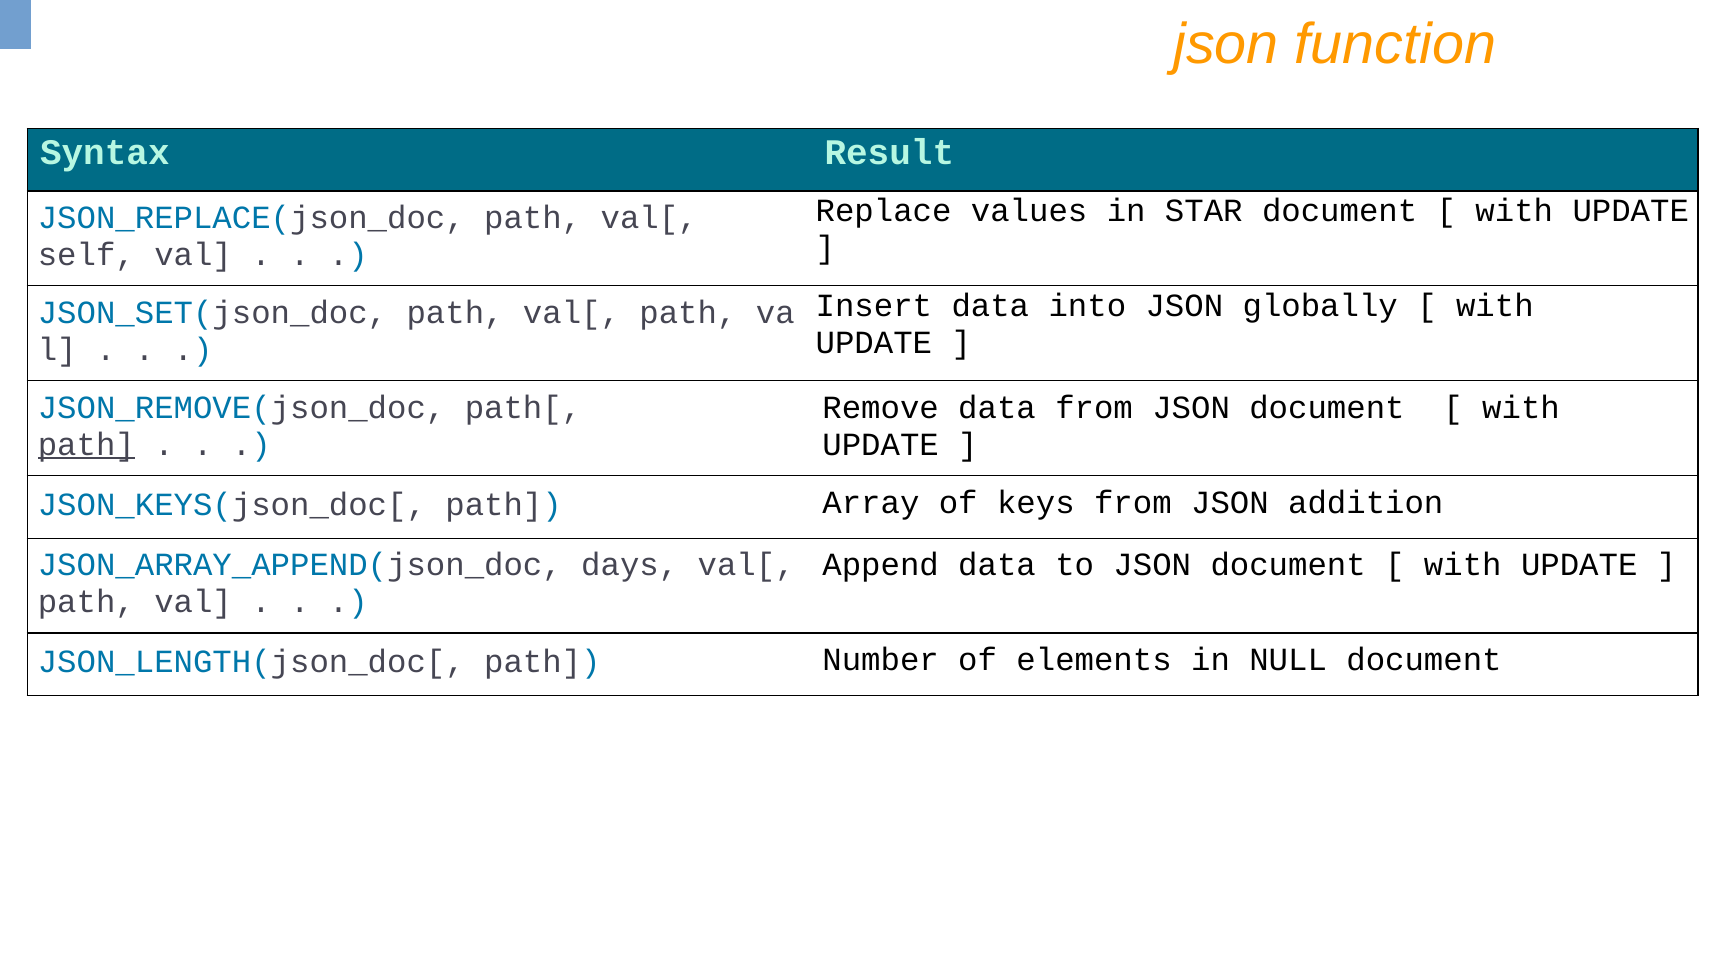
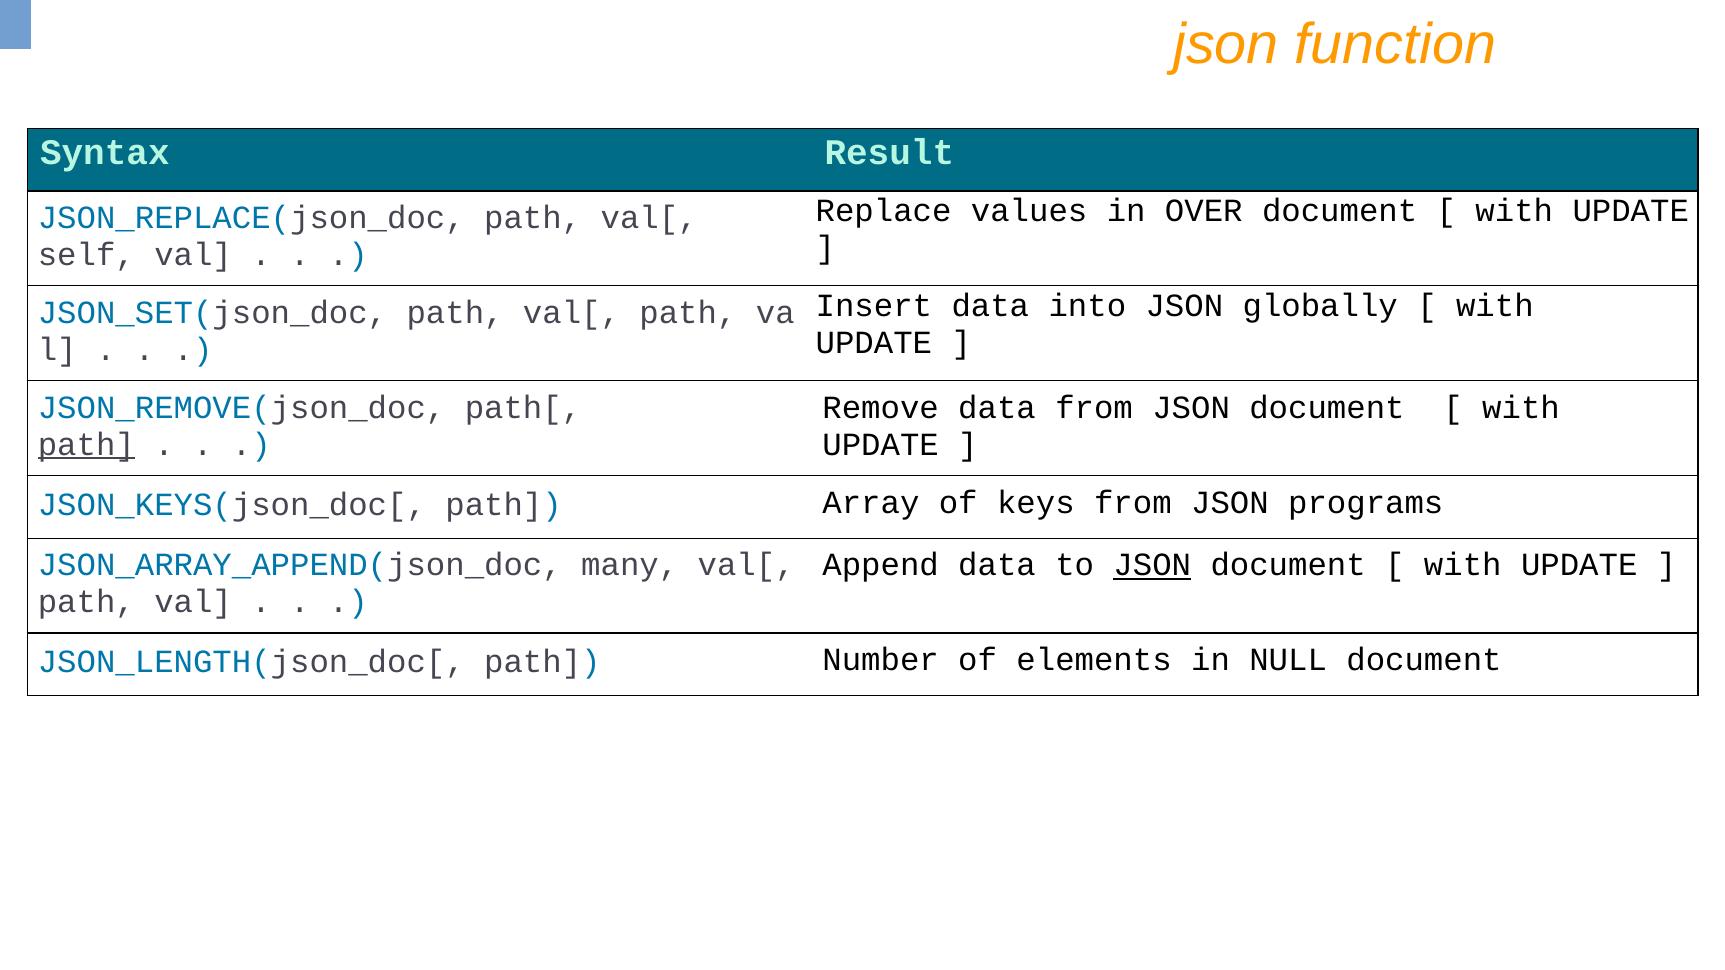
STAR: STAR -> OVER
addition: addition -> programs
days: days -> many
JSON at (1152, 565) underline: none -> present
